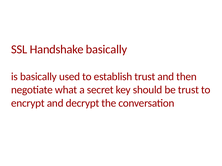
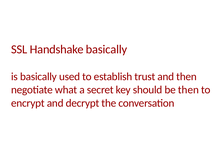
be trust: trust -> then
